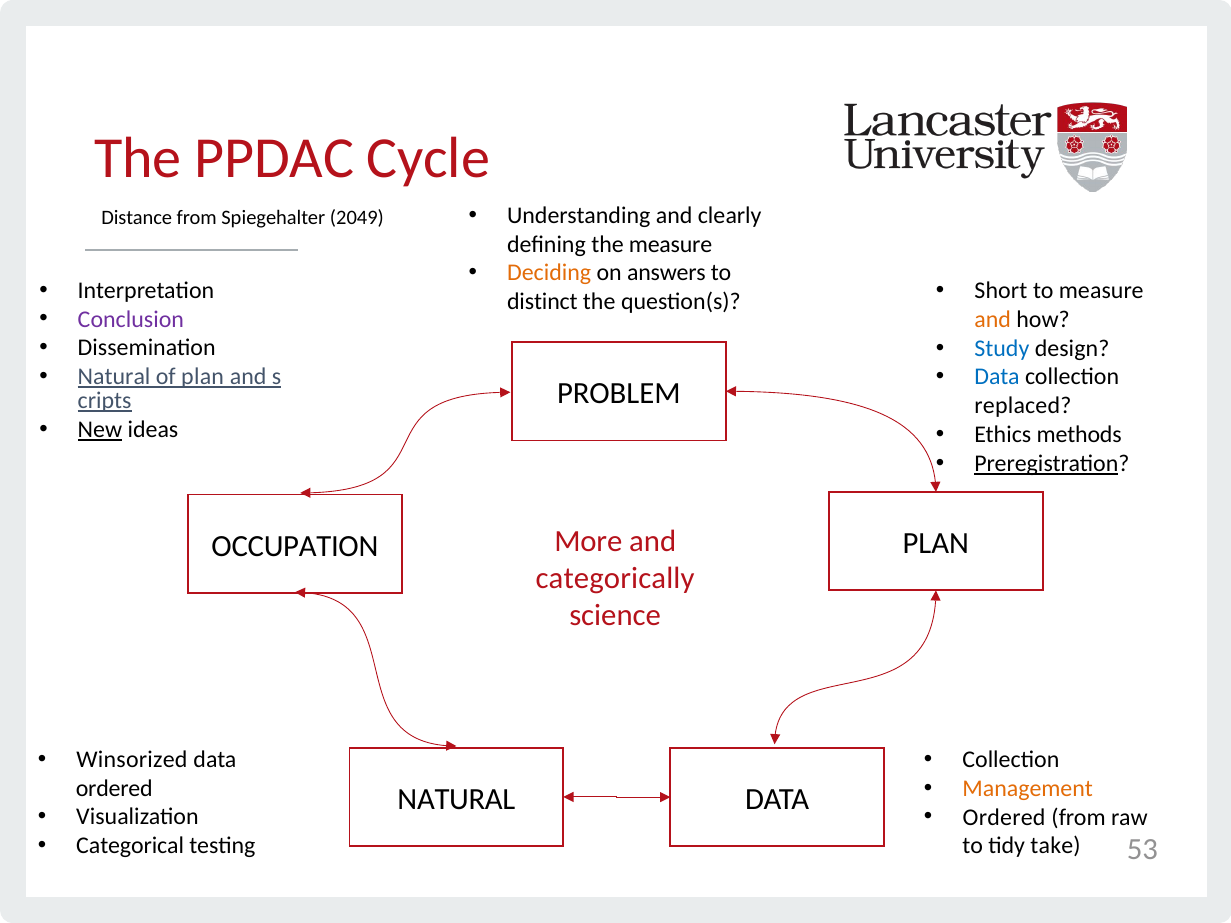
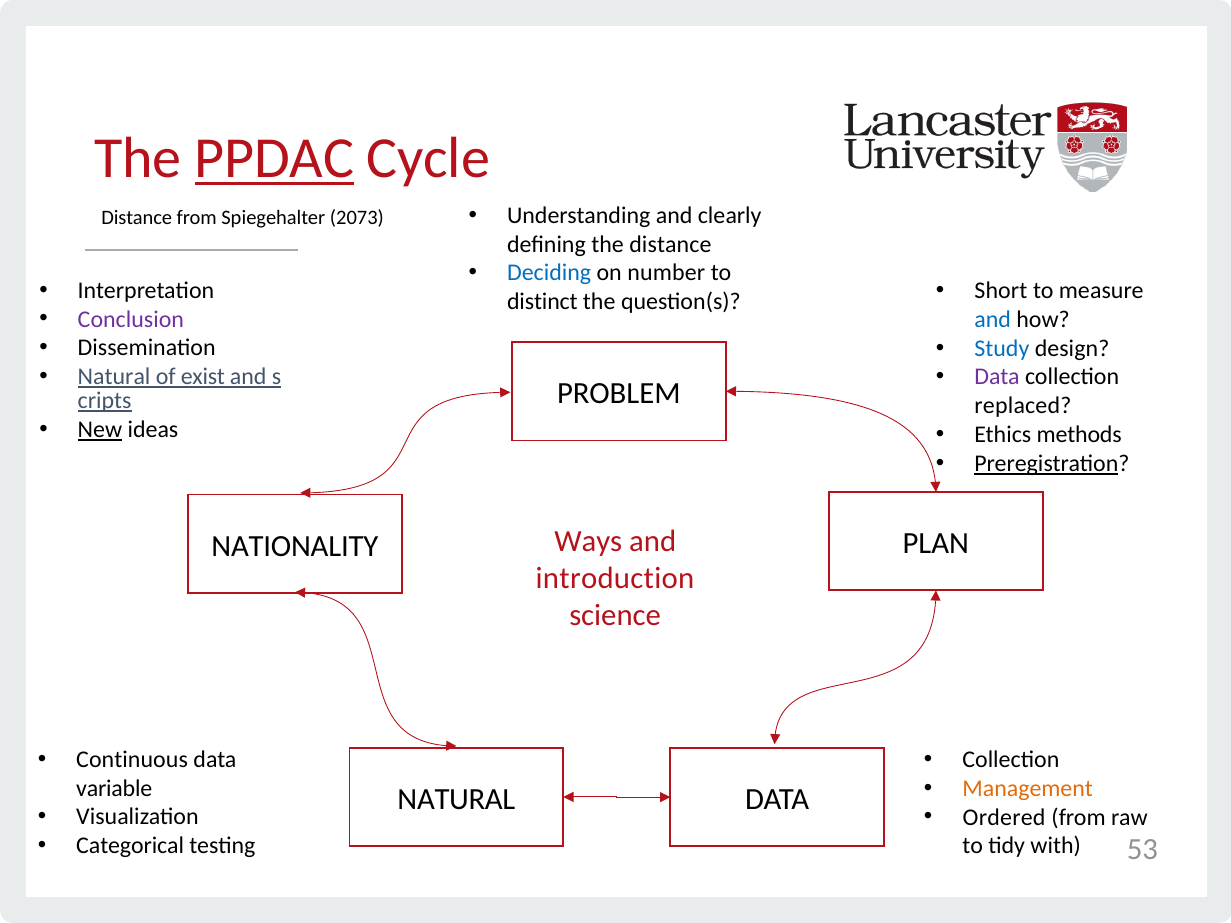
PPDAC underline: none -> present
2049: 2049 -> 2073
the measure: measure -> distance
Deciding colour: orange -> blue
answers: answers -> number
and at (993, 320) colour: orange -> blue
of plan: plan -> exist
Data at (997, 377) colour: blue -> purple
More: More -> Ways
OCCUPATION: OCCUPATION -> NATIONALITY
categorically: categorically -> introduction
Winsorized: Winsorized -> Continuous
ordered at (114, 788): ordered -> variable
take: take -> with
